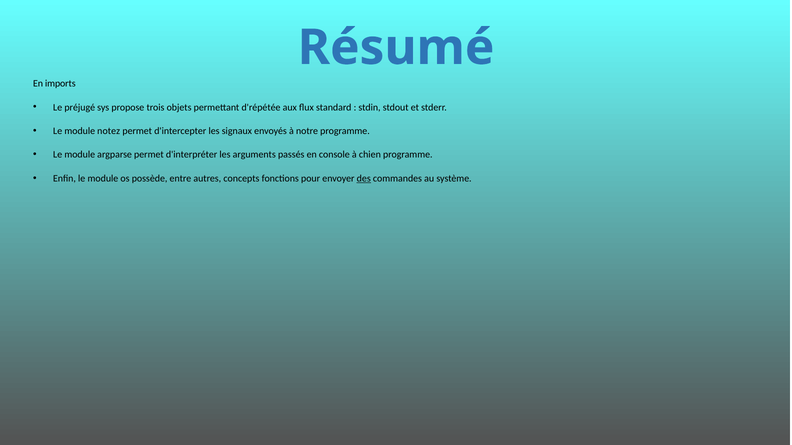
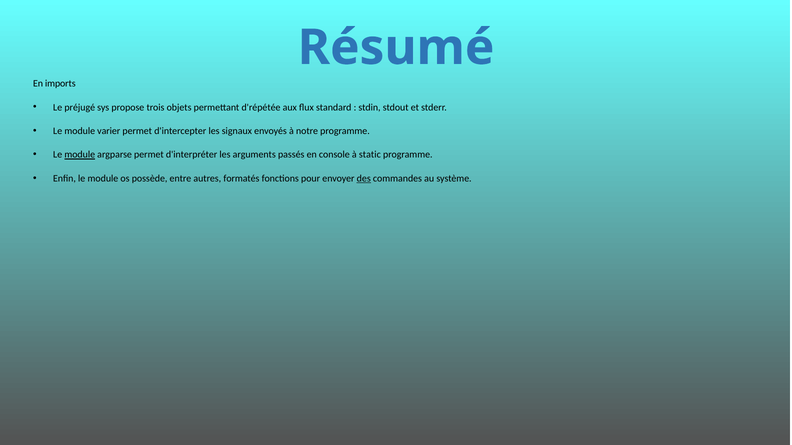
notez: notez -> varier
module at (80, 155) underline: none -> present
chien: chien -> static
concepts: concepts -> formatés
